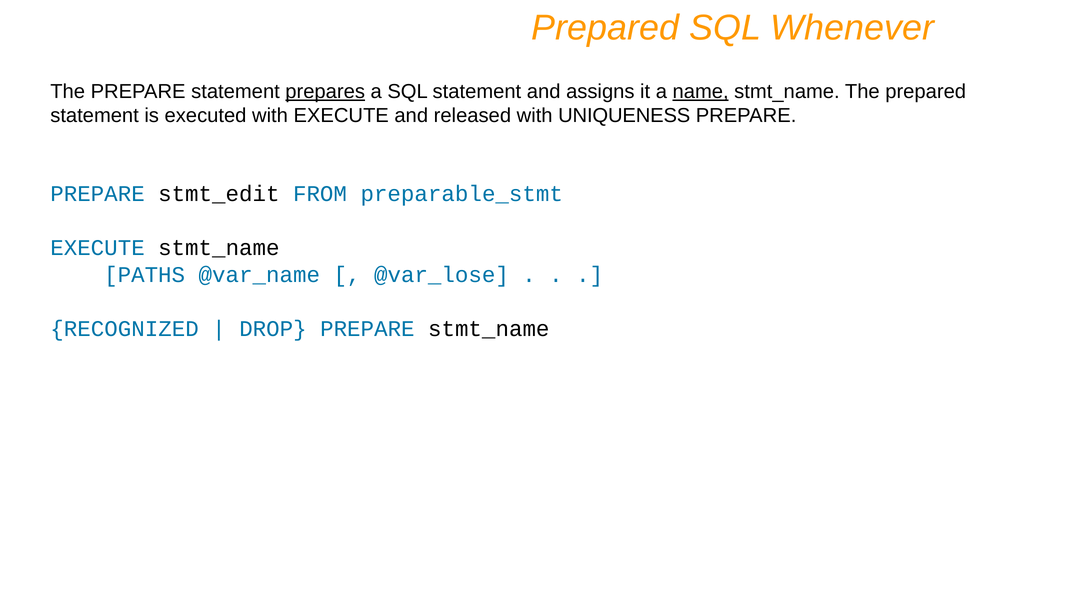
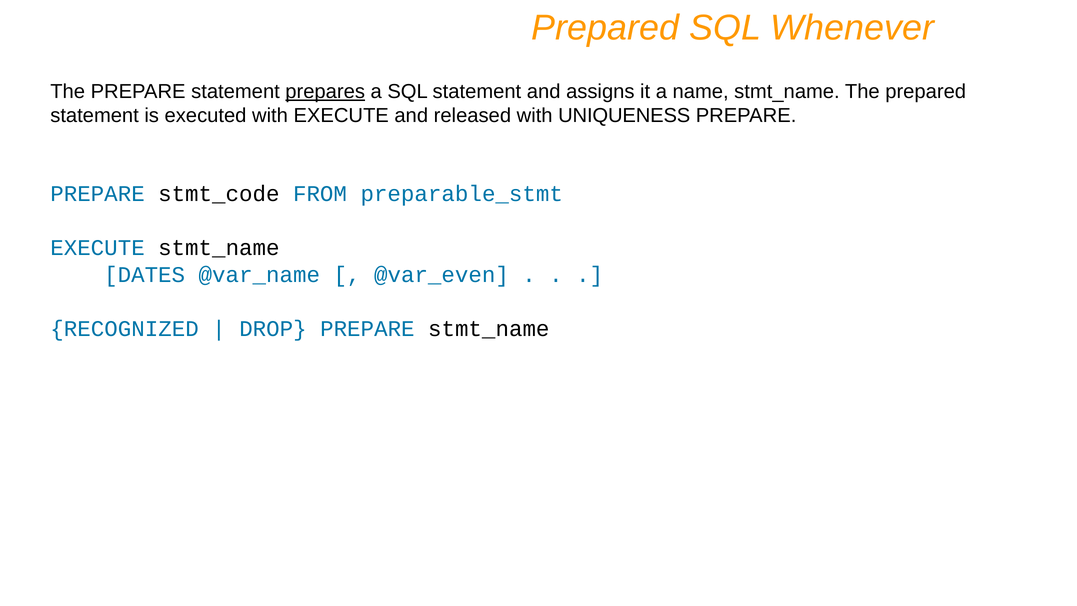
name underline: present -> none
stmt_edit: stmt_edit -> stmt_code
PATHS: PATHS -> DATES
@var_lose: @var_lose -> @var_even
